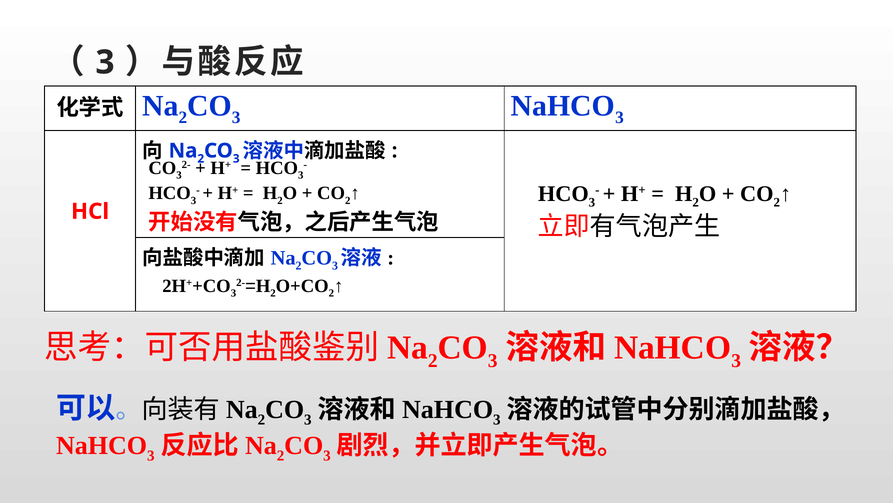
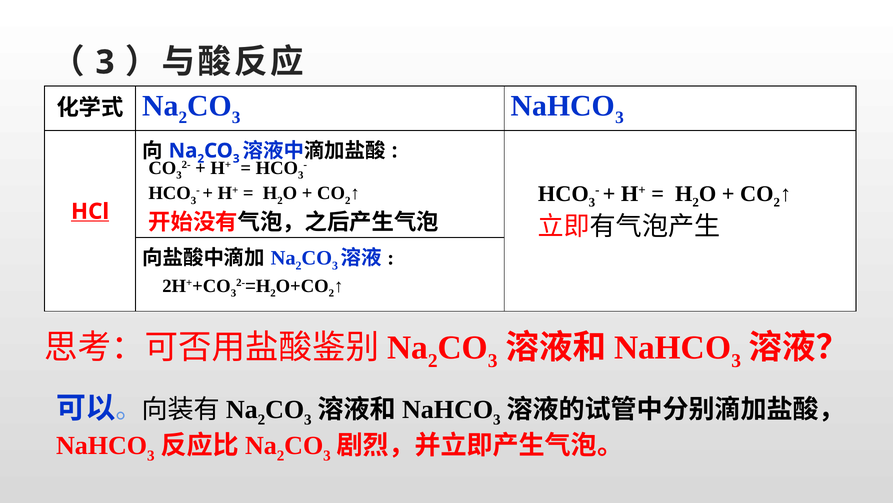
HCl underline: none -> present
